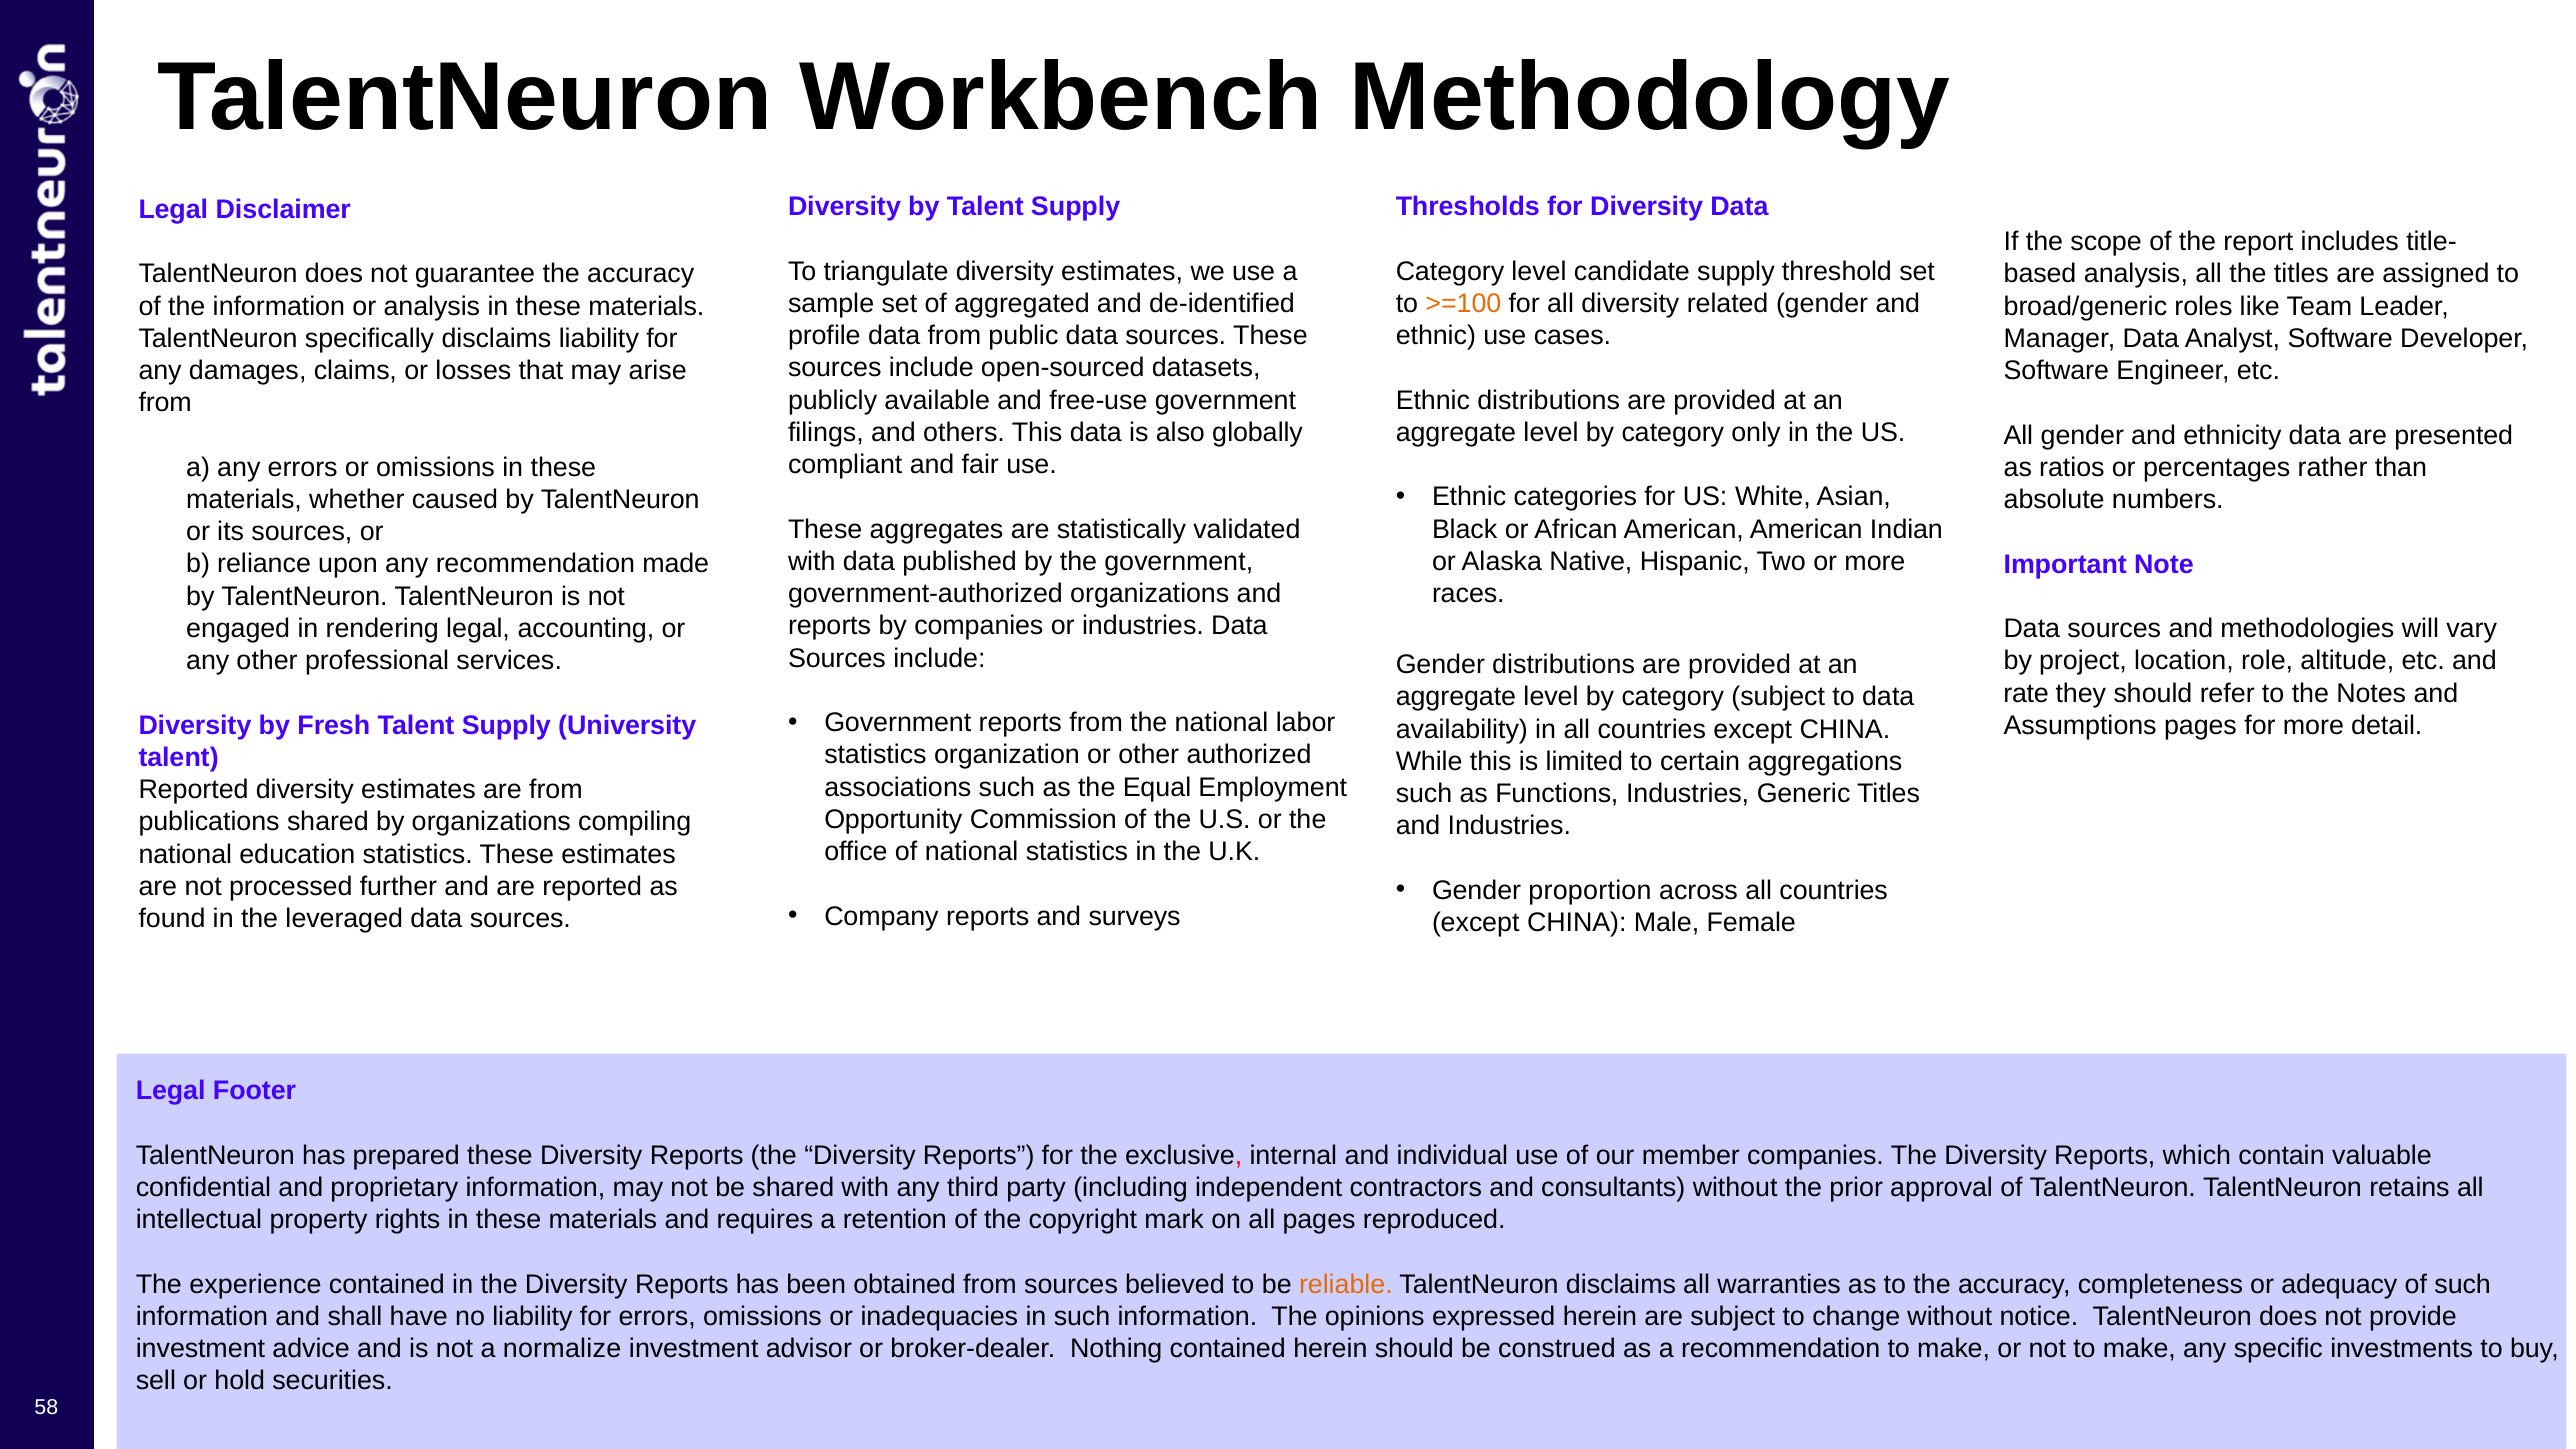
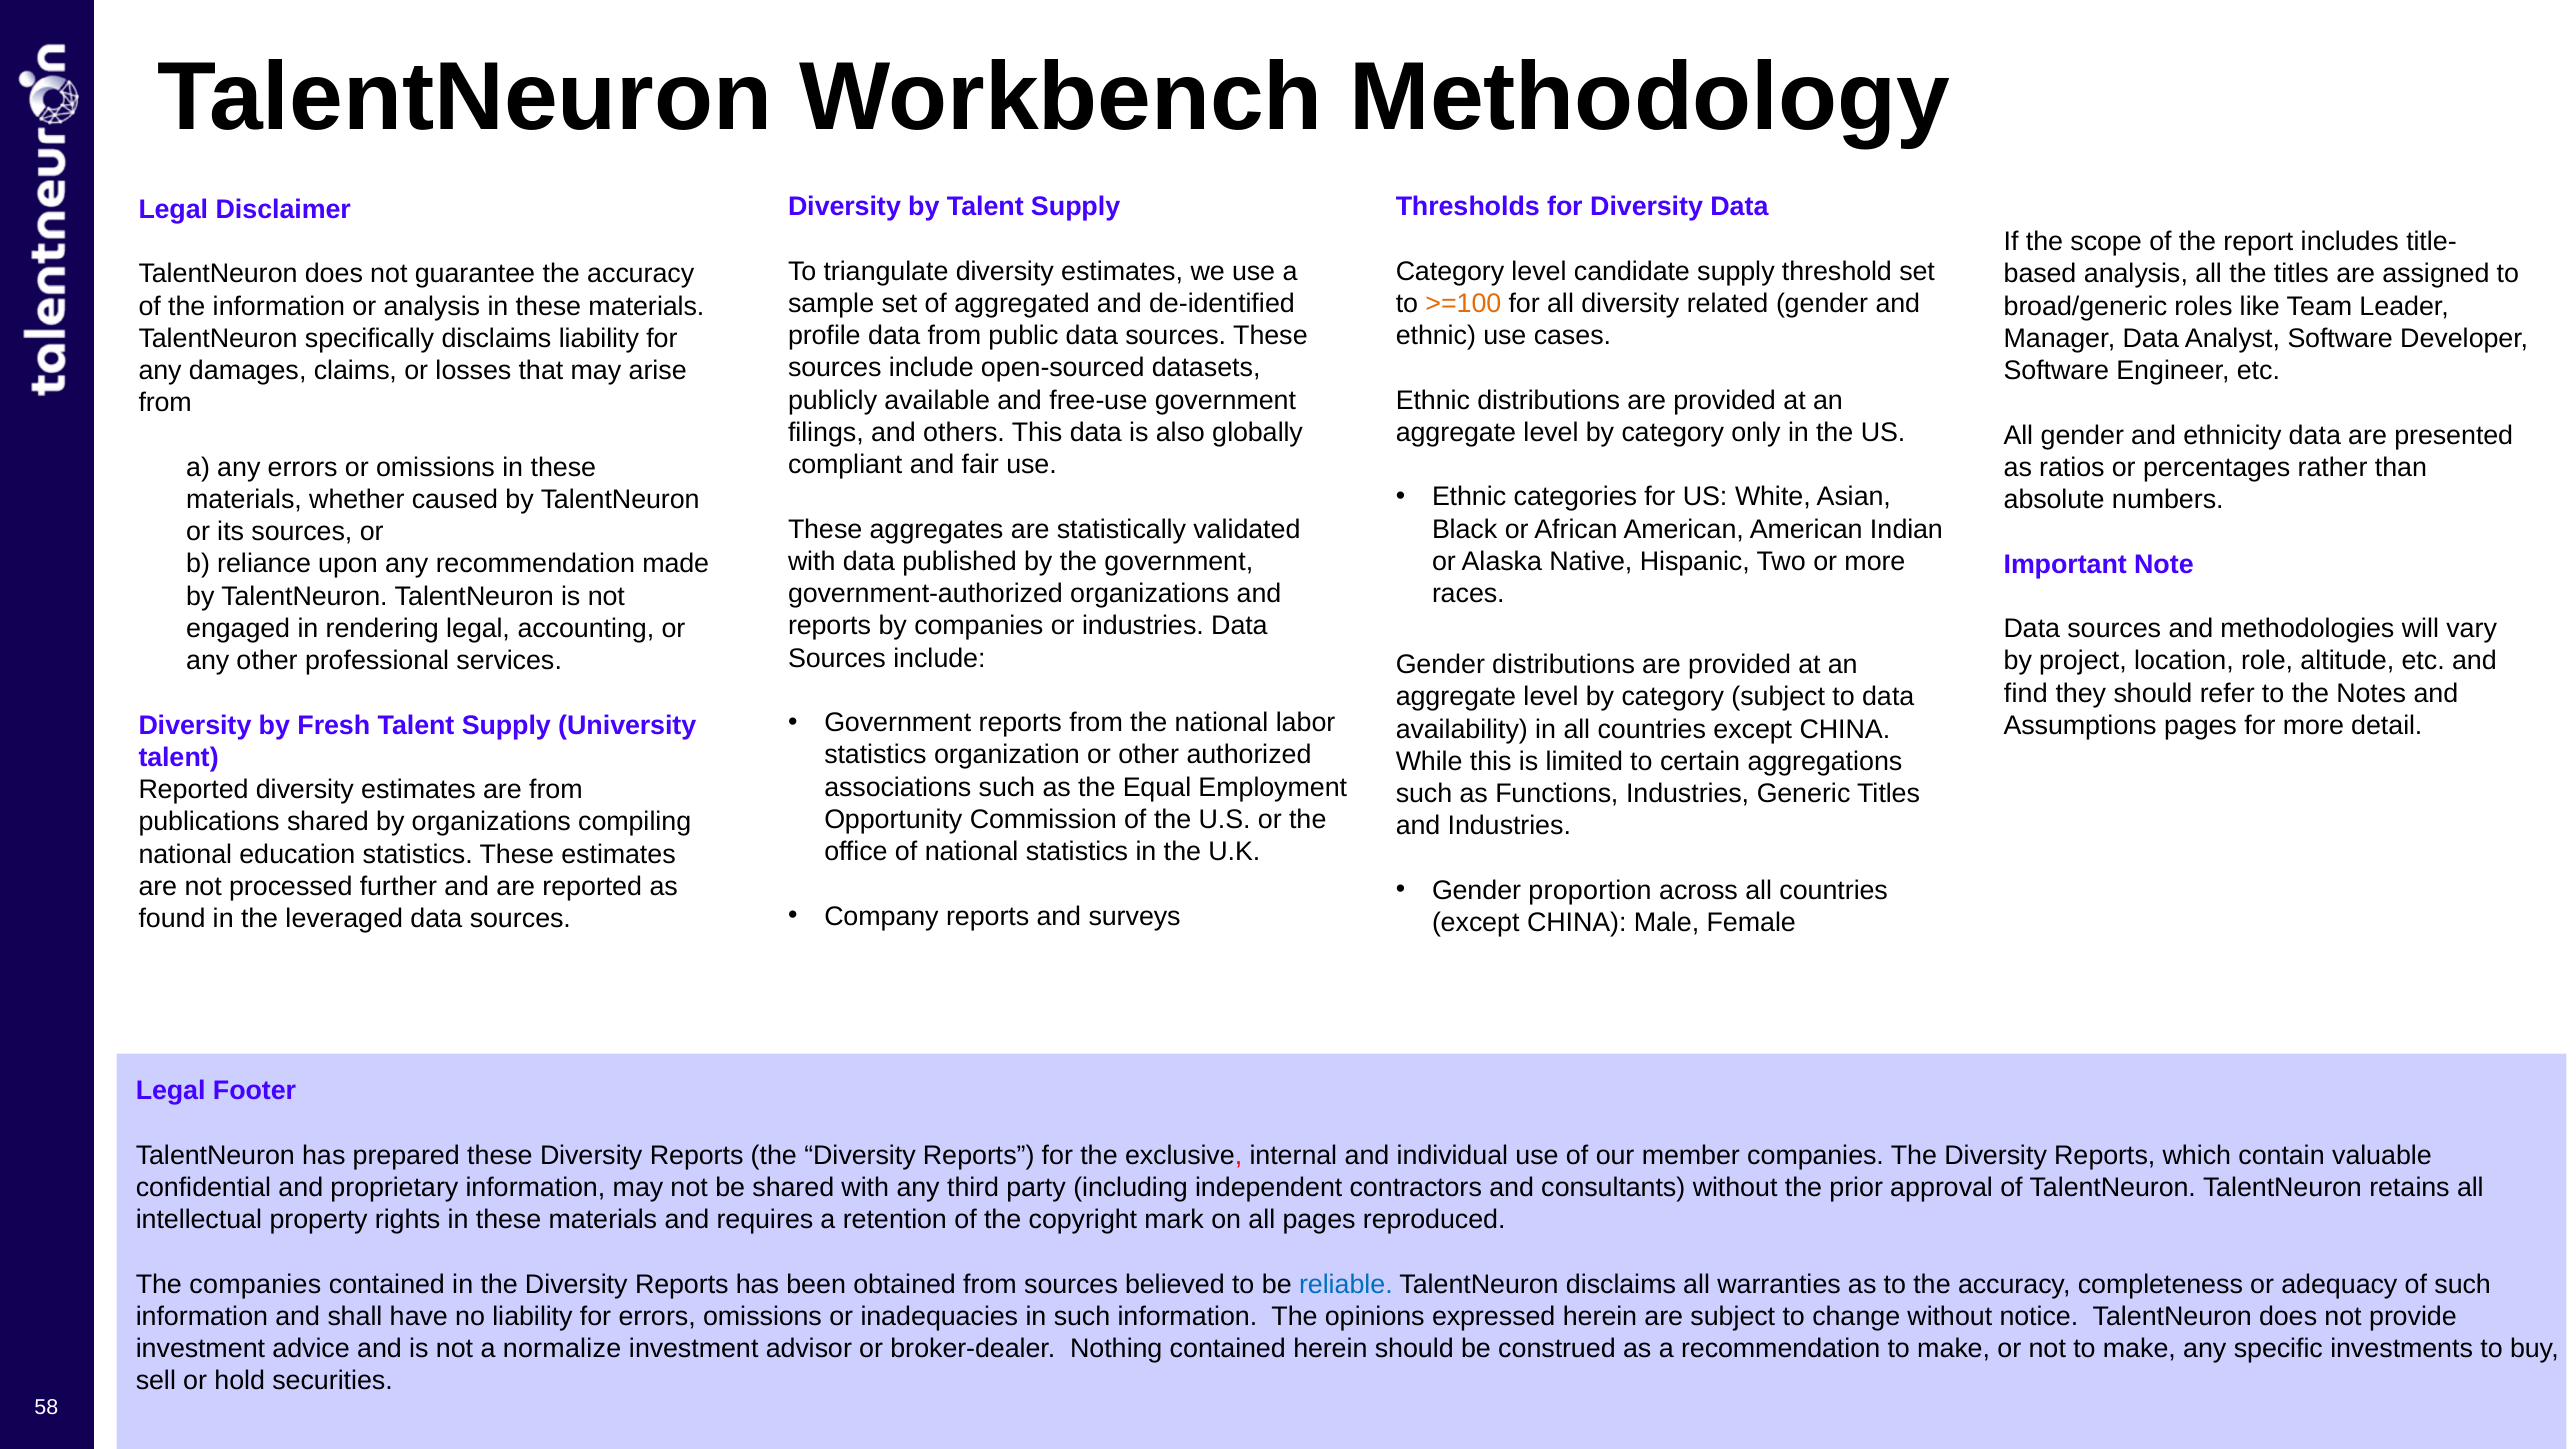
rate: rate -> find
The experience: experience -> companies
reliable colour: orange -> blue
